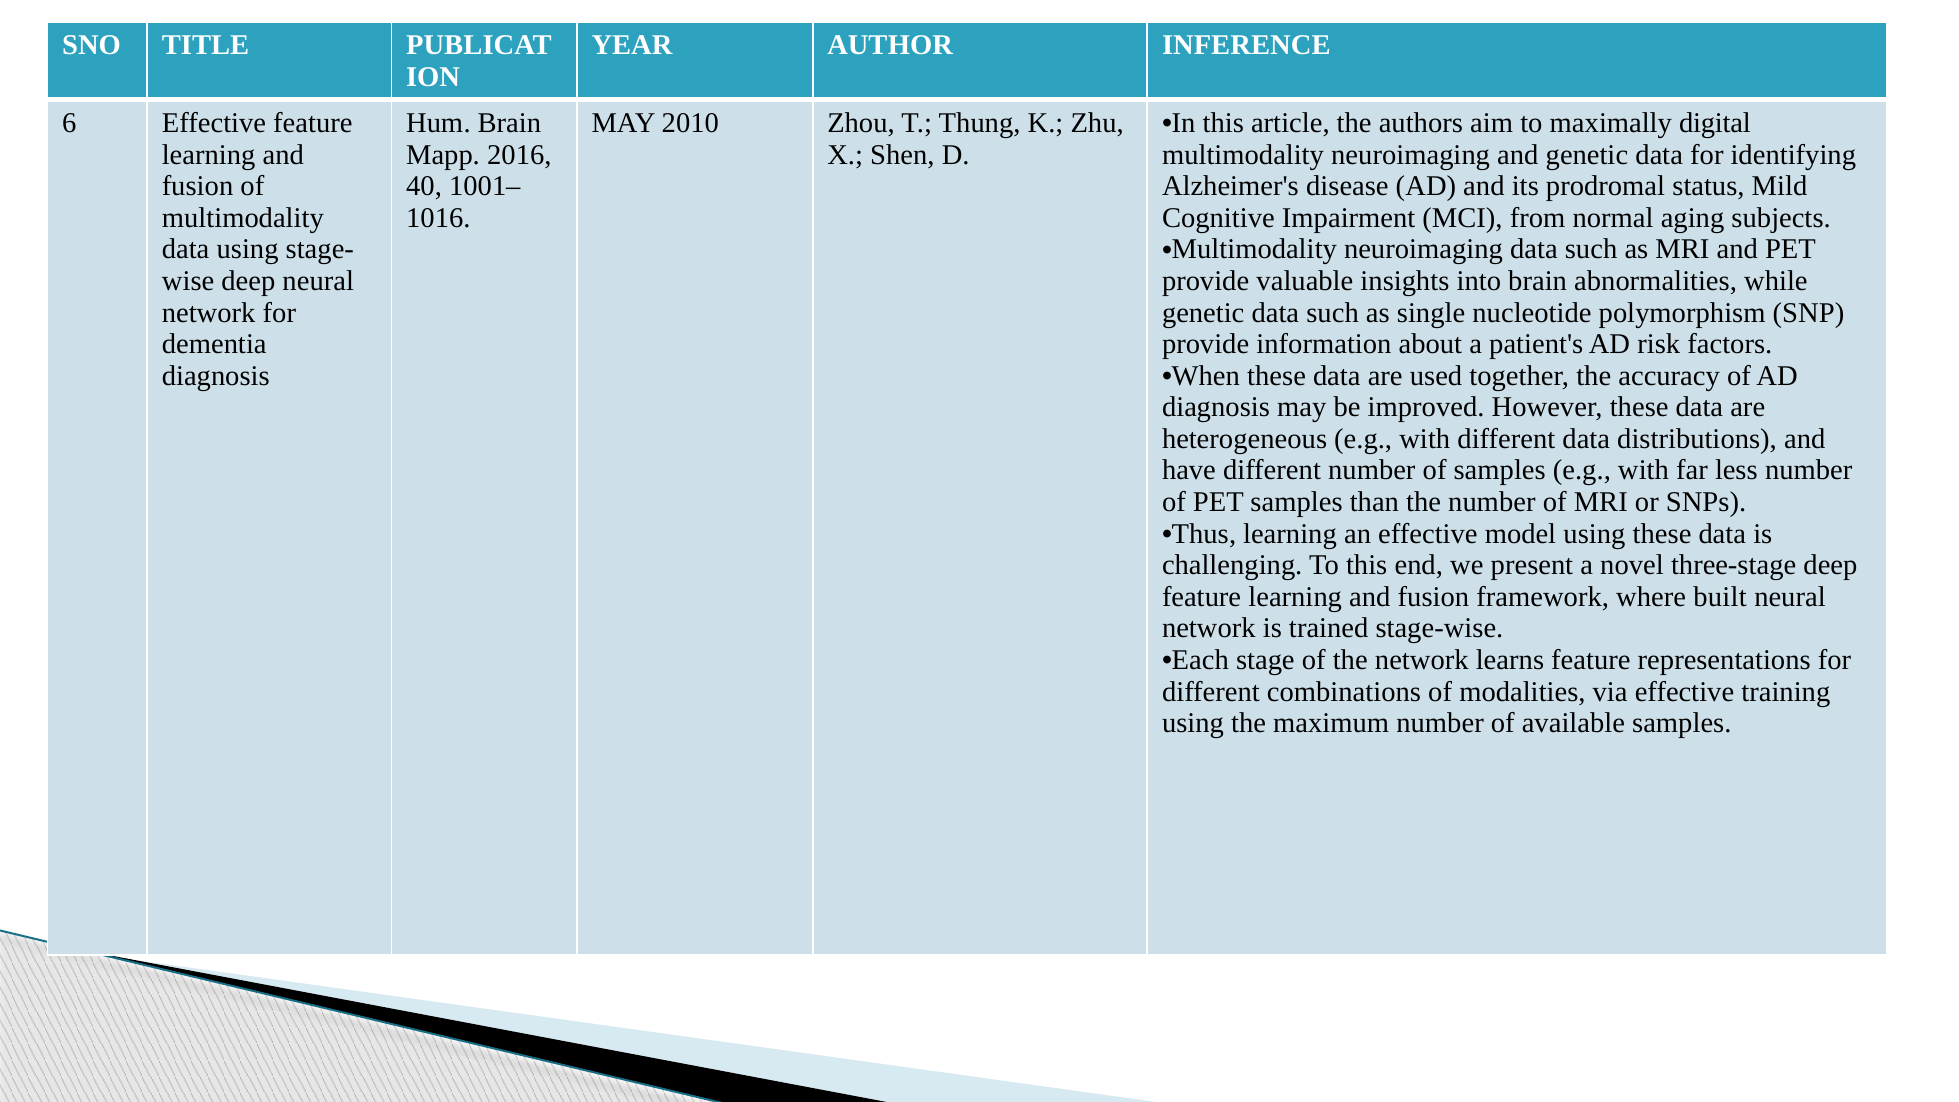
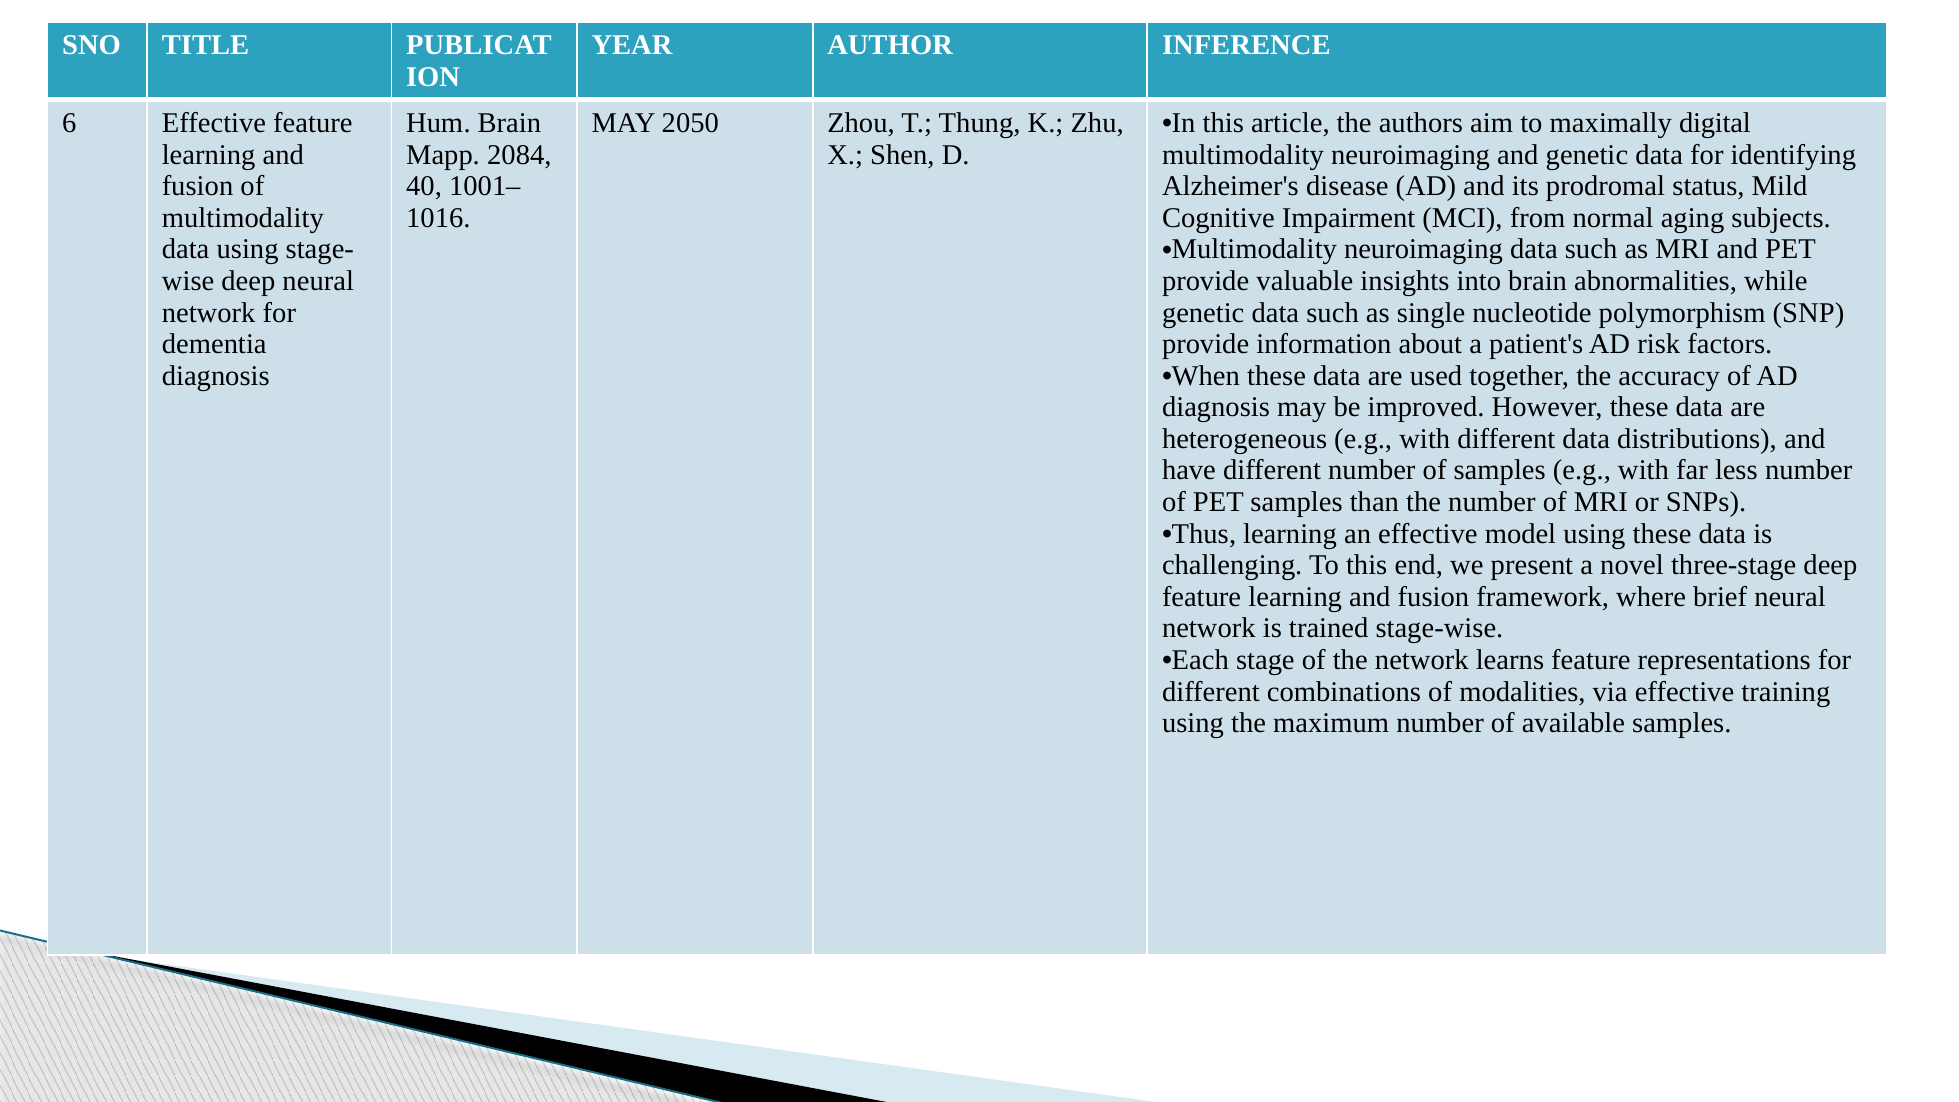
2010: 2010 -> 2050
2016: 2016 -> 2084
built: built -> brief
